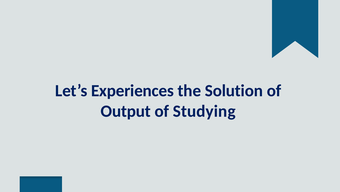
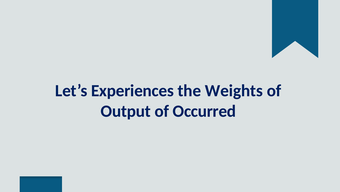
Solution: Solution -> Weights
Studying: Studying -> Occurred
